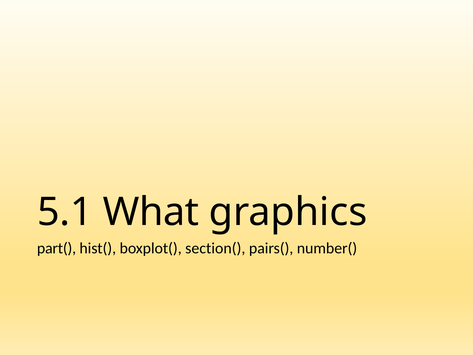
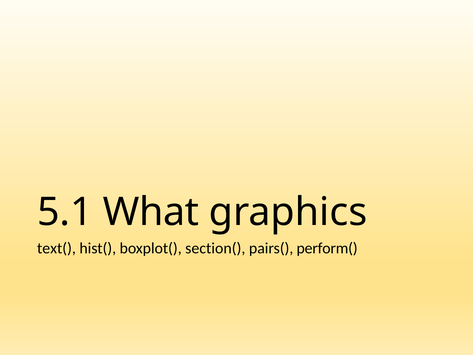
part(: part( -> text(
number(: number( -> perform(
